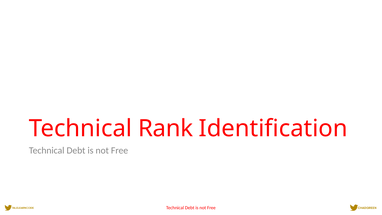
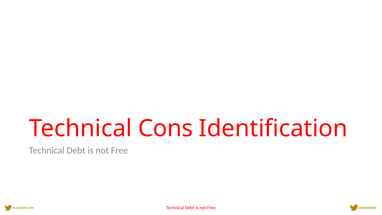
Rank: Rank -> Cons
